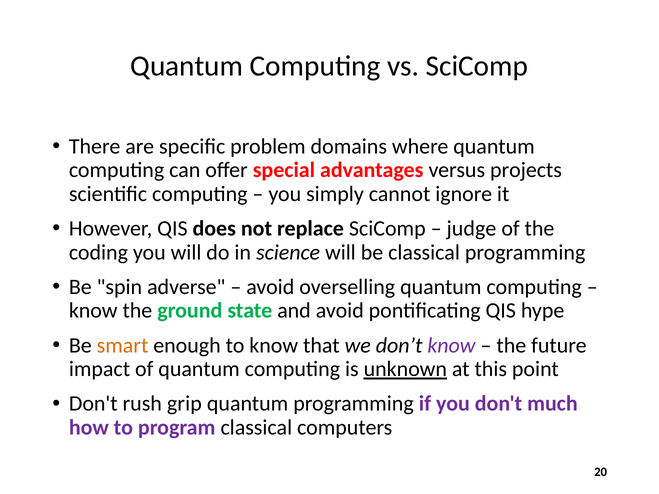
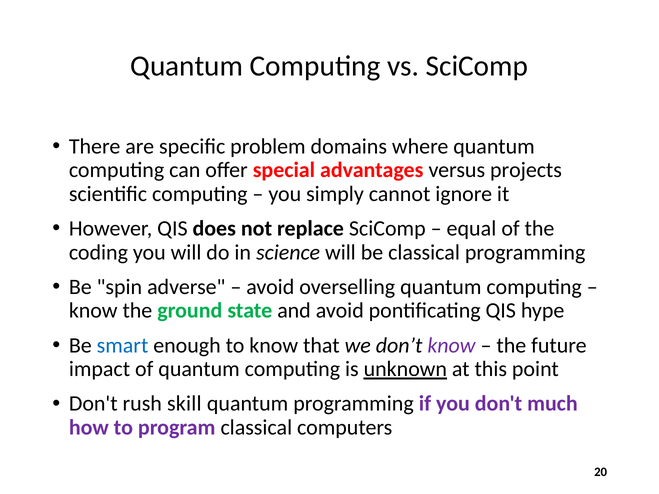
judge: judge -> equal
smart colour: orange -> blue
grip: grip -> skill
